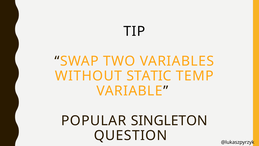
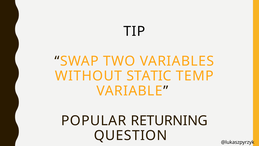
SINGLETON: SINGLETON -> RETURNING
